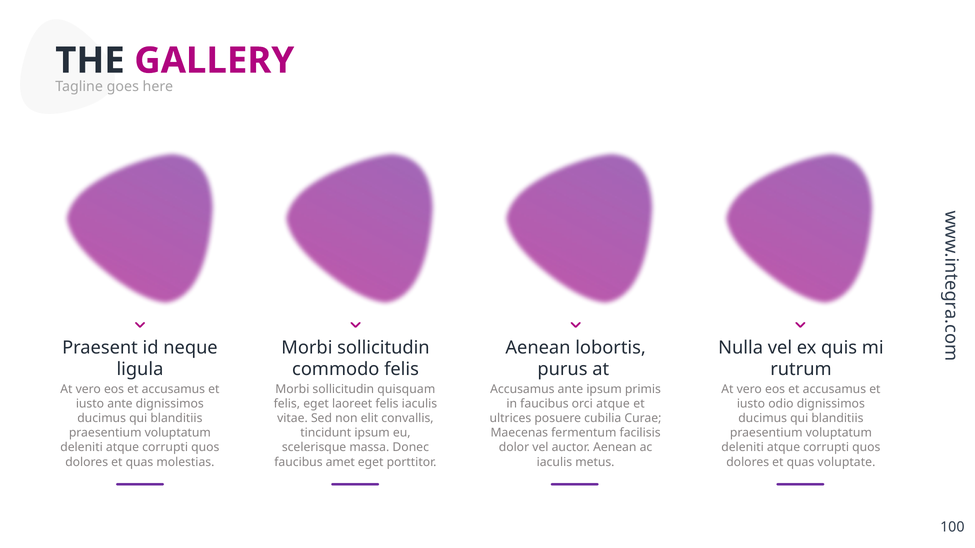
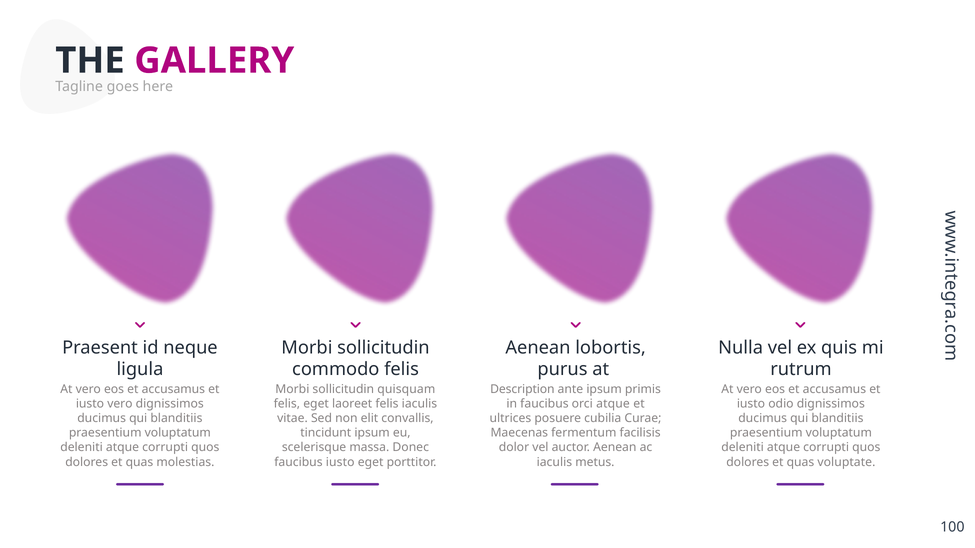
Accusamus at (522, 389): Accusamus -> Description
iusto ante: ante -> vero
faucibus amet: amet -> iusto
